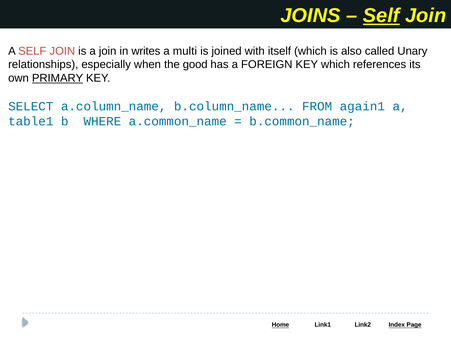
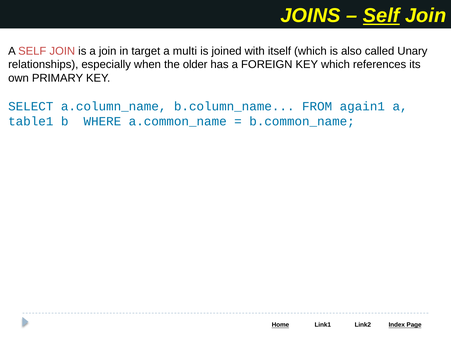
writes: writes -> target
good: good -> older
PRIMARY underline: present -> none
